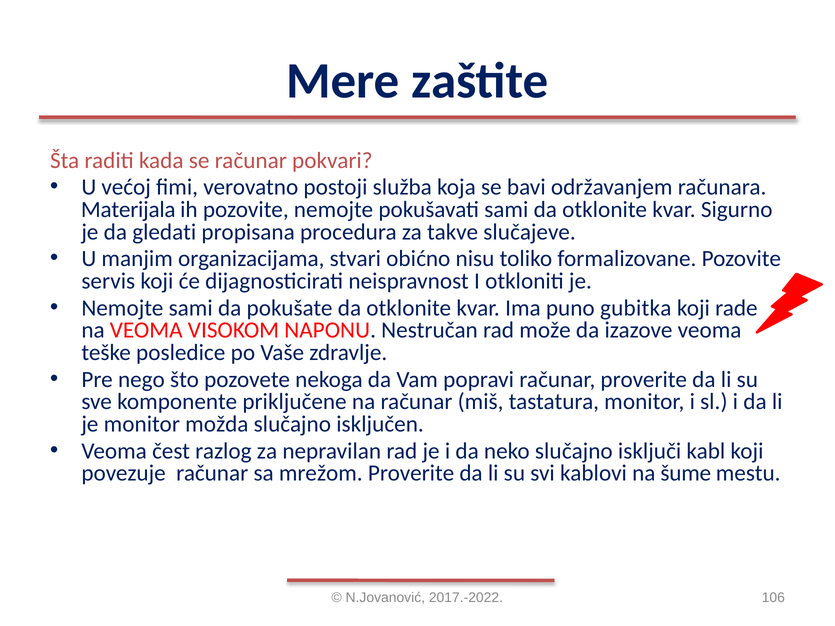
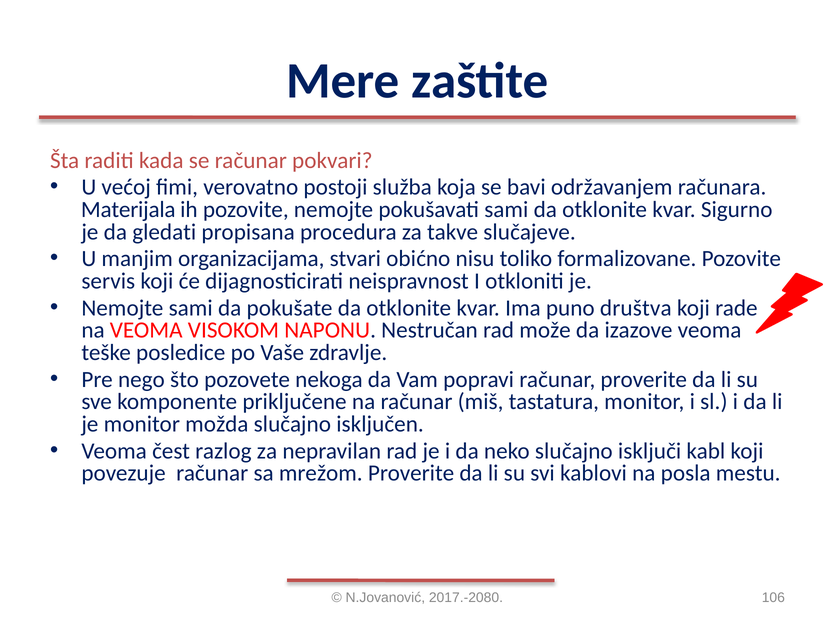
gubitka: gubitka -> društva
šume: šume -> posla
2017.-2022: 2017.-2022 -> 2017.-2080
